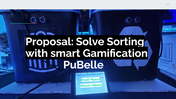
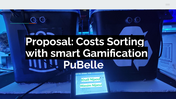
Solve: Solve -> Costs
